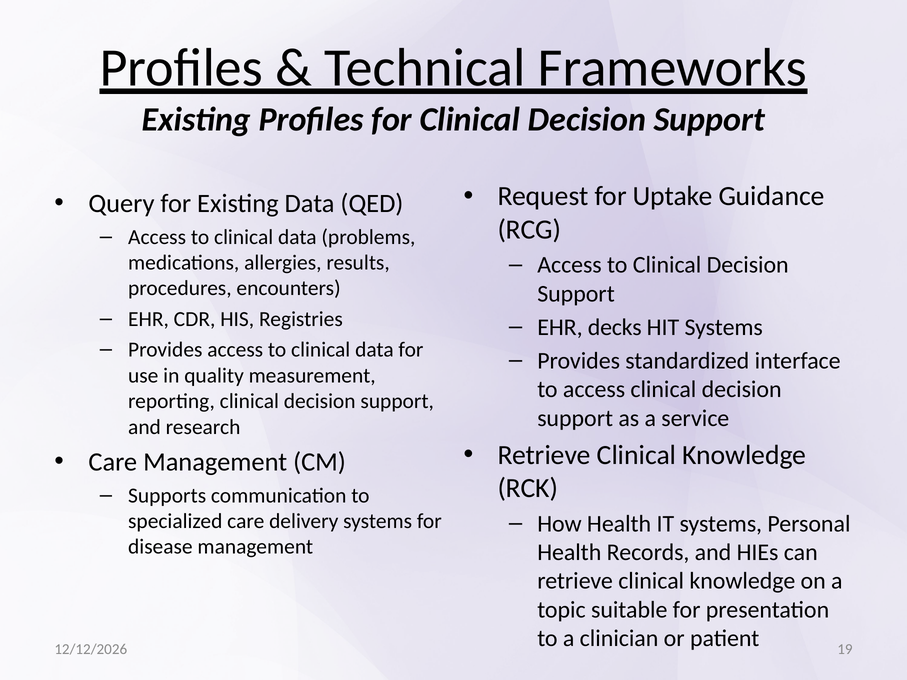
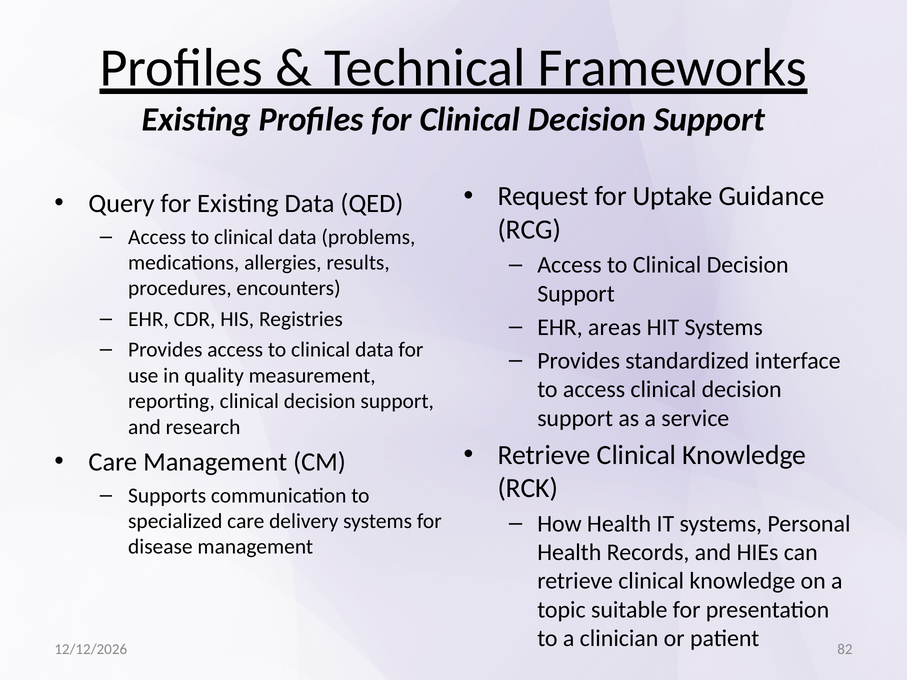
decks: decks -> areas
19: 19 -> 82
